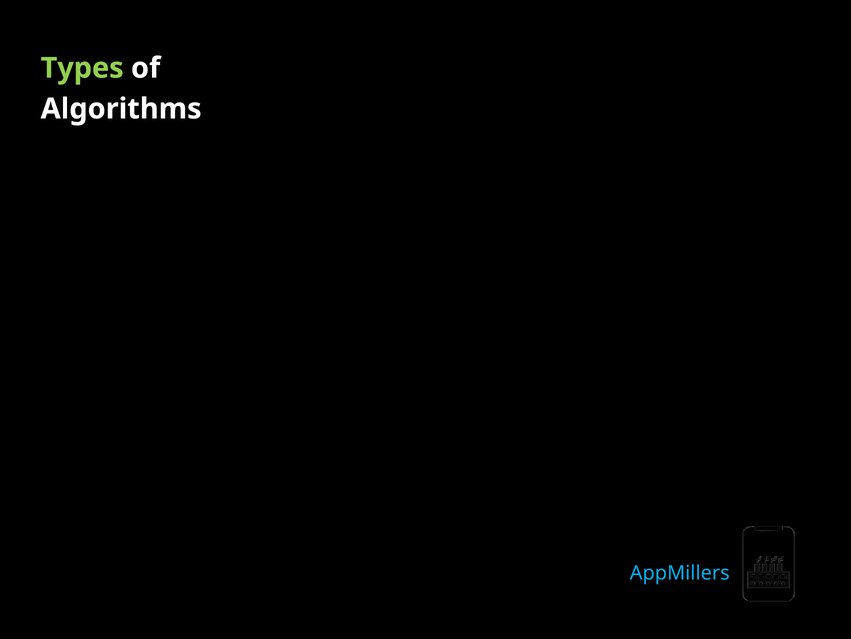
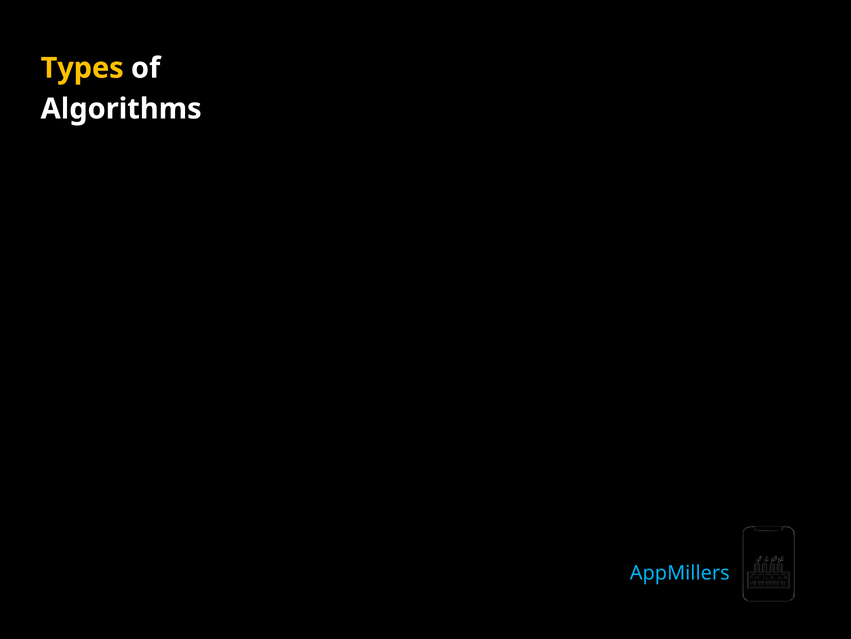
Types colour: light green -> yellow
